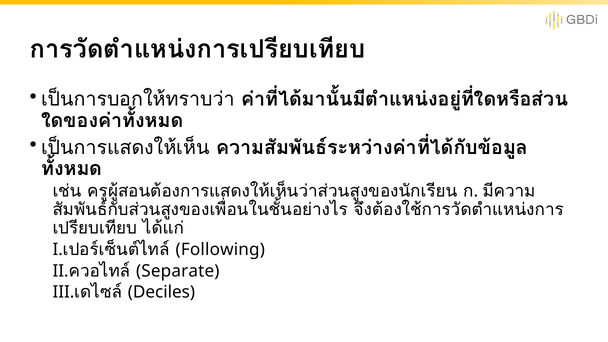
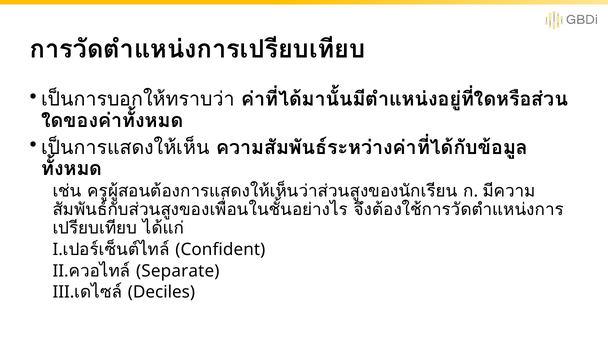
Following: Following -> Confident
